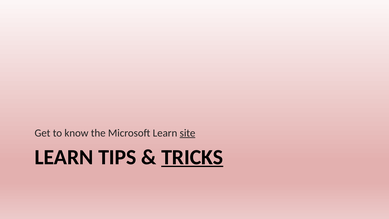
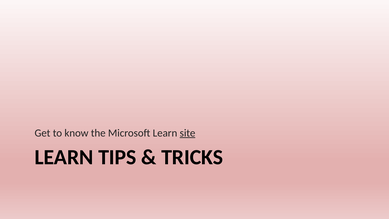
TRICKS underline: present -> none
